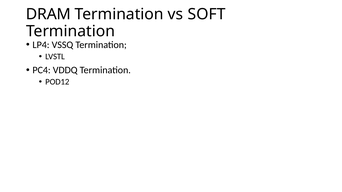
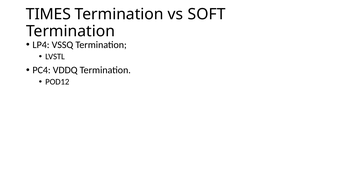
DRAM: DRAM -> TIMES
